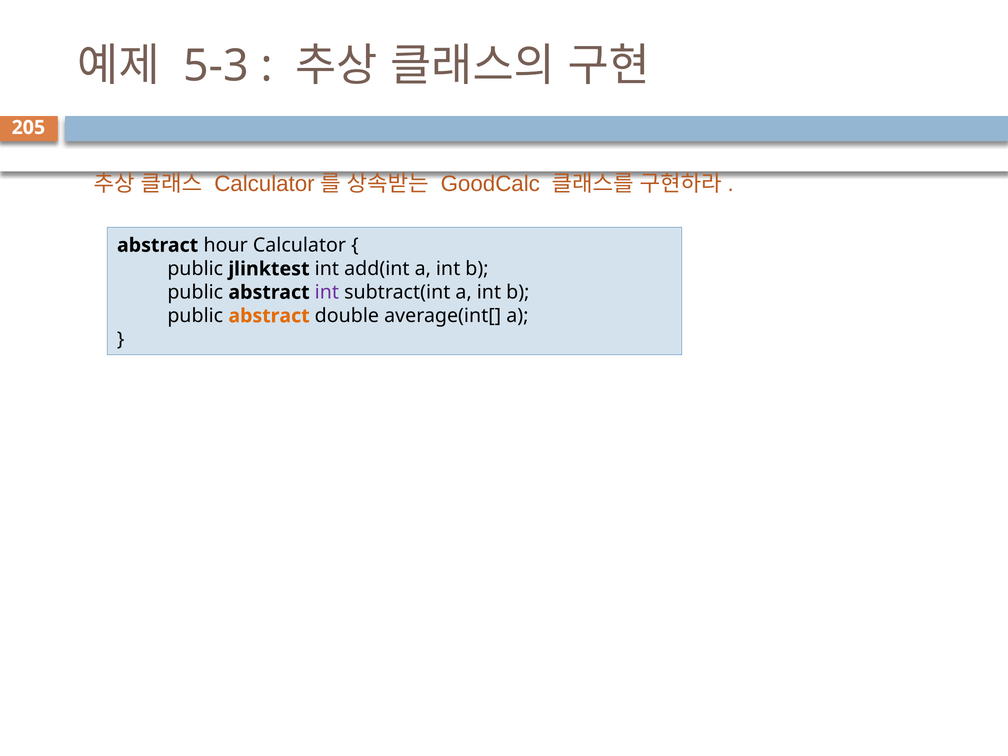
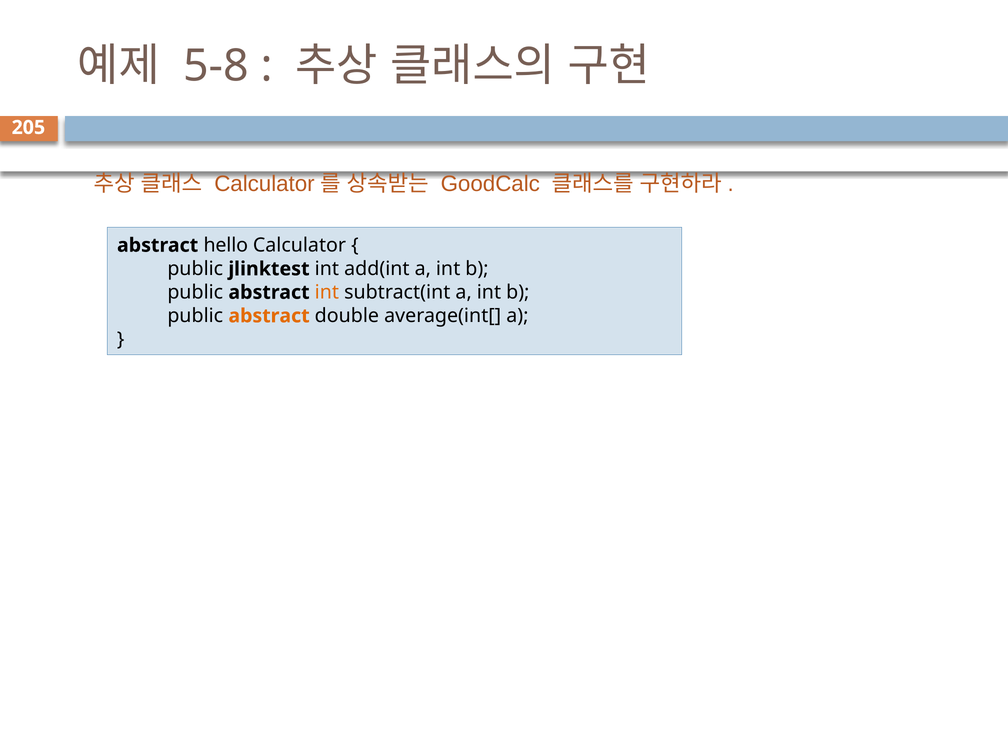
5-3: 5-3 -> 5-8
hour: hour -> hello
int at (327, 292) colour: purple -> orange
